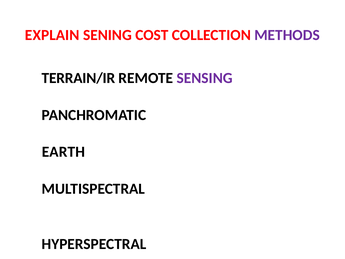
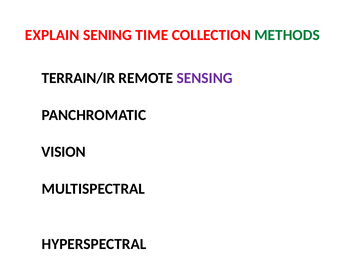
COST: COST -> TIME
METHODS colour: purple -> green
EARTH: EARTH -> VISION
